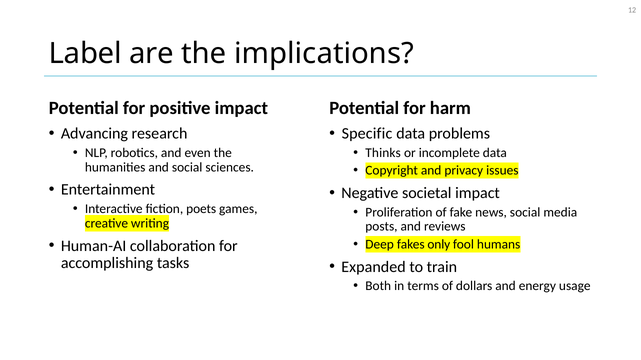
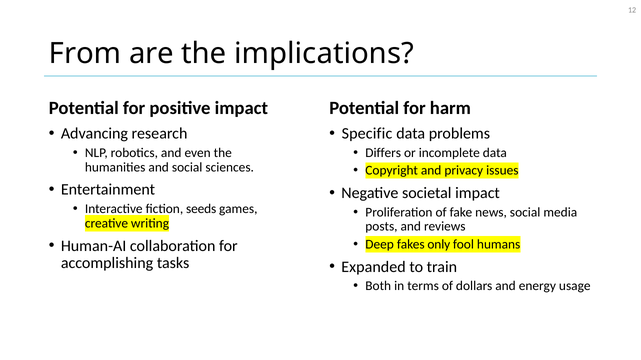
Label: Label -> From
Thinks: Thinks -> Differs
poets: poets -> seeds
